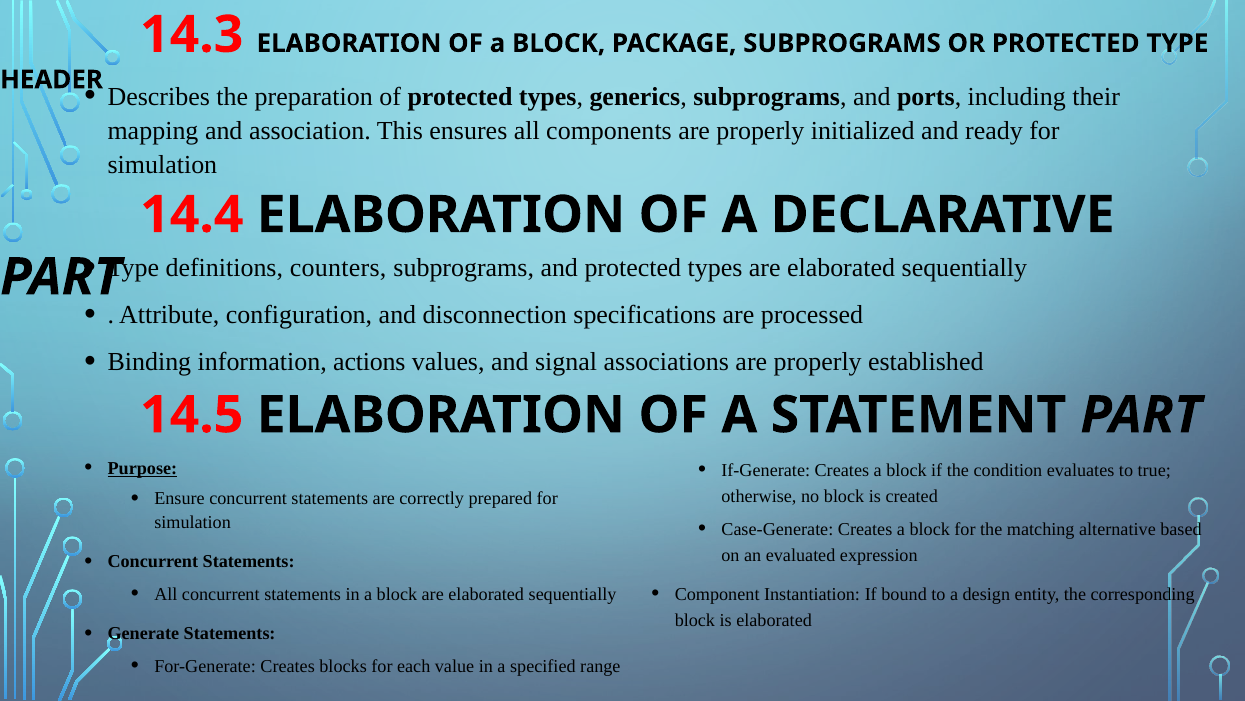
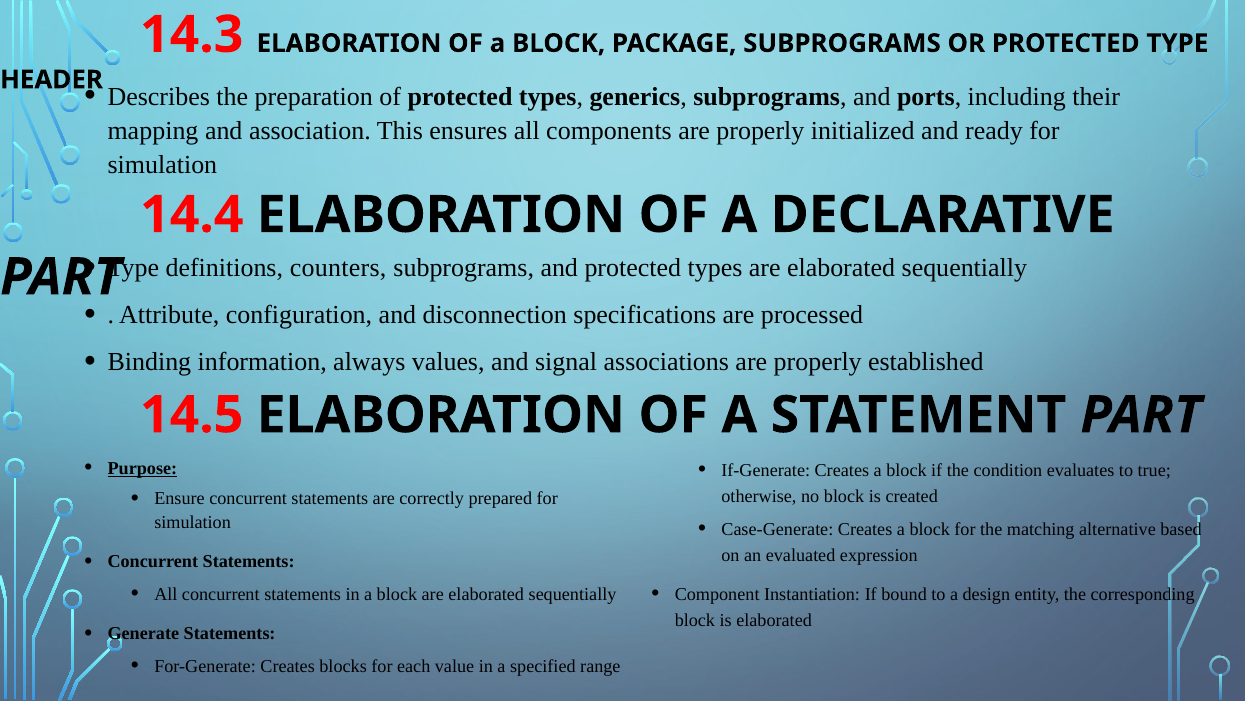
actions: actions -> always
